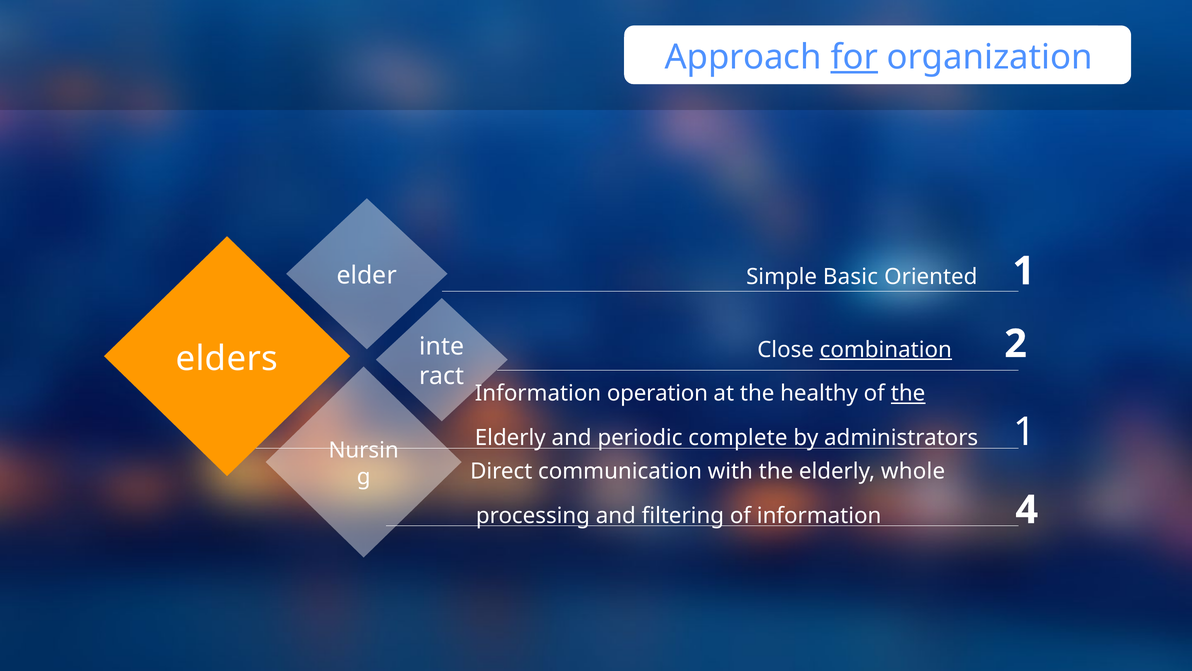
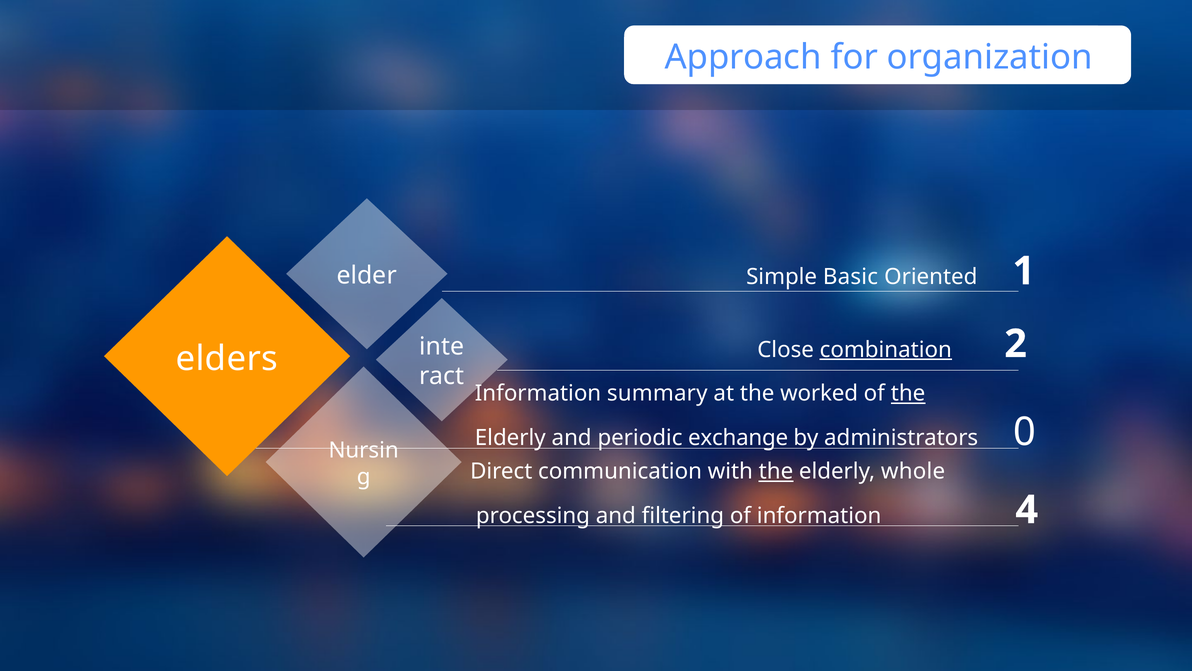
for underline: present -> none
operation: operation -> summary
healthy: healthy -> worked
complete: complete -> exchange
administrators 1: 1 -> 0
the at (776, 471) underline: none -> present
